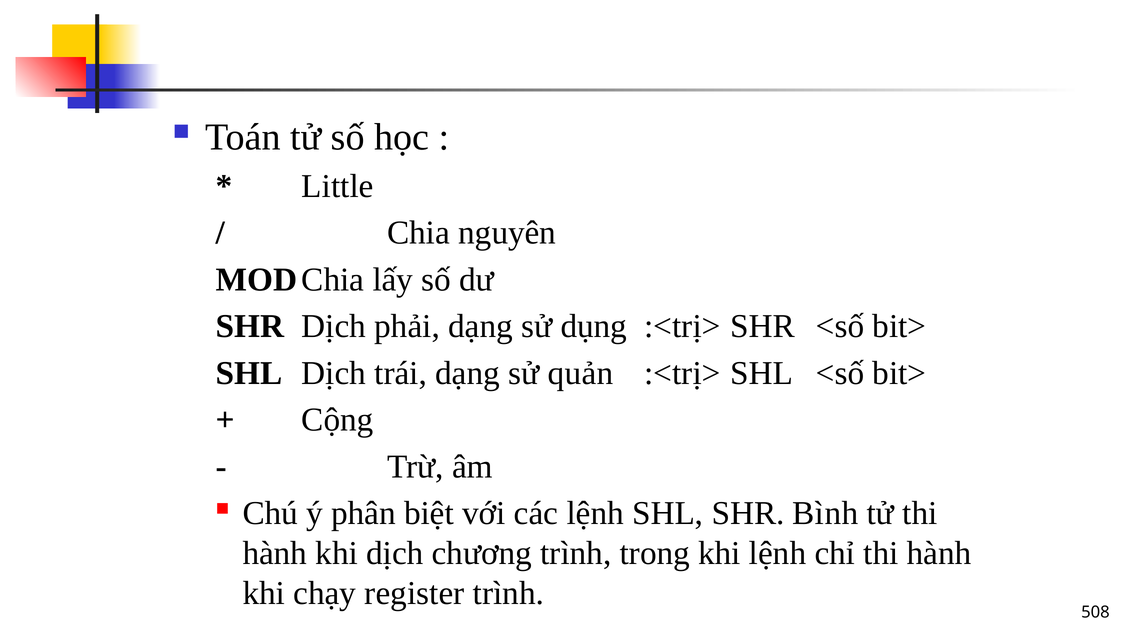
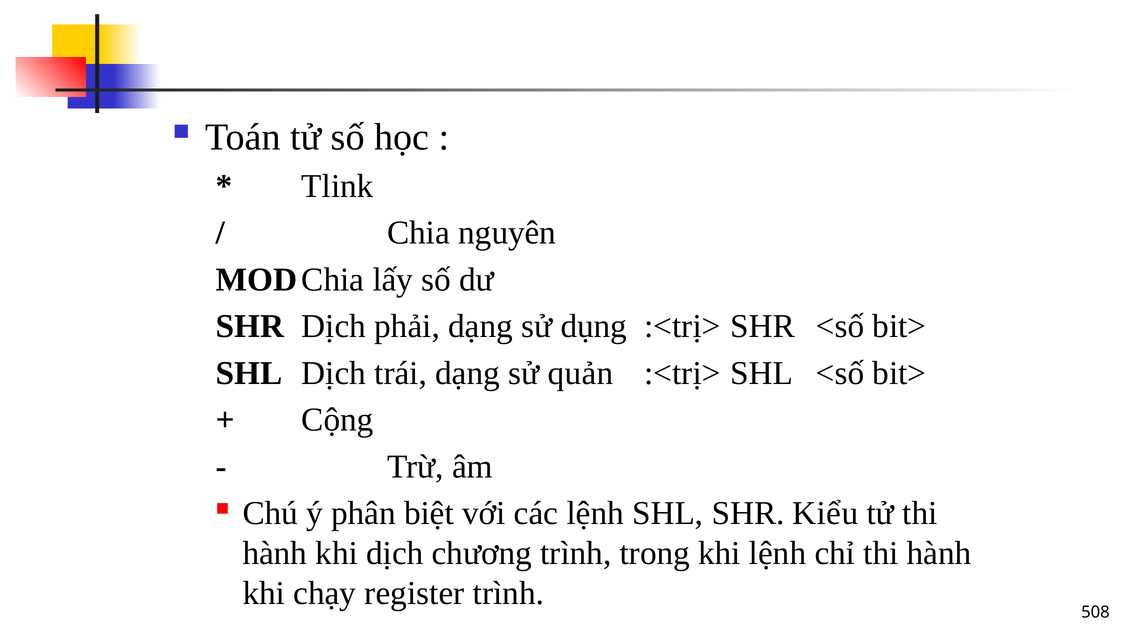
Little: Little -> Tlink
Bình: Bình -> Kiểu
